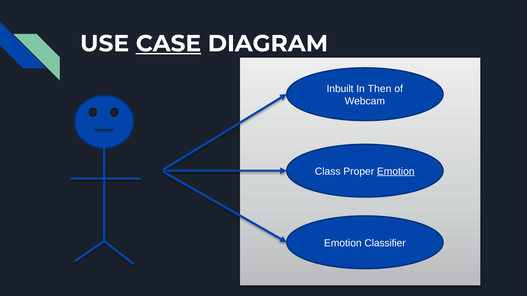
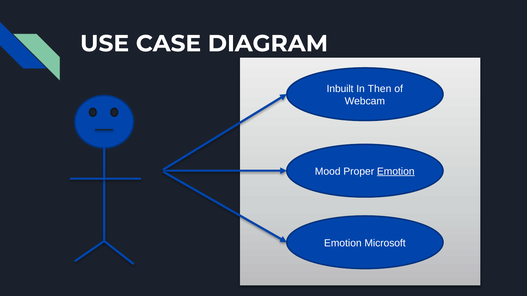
CASE underline: present -> none
Class: Class -> Mood
Classifier: Classifier -> Microsoft
